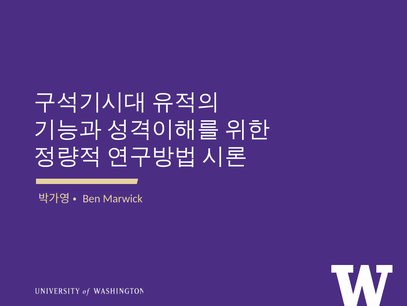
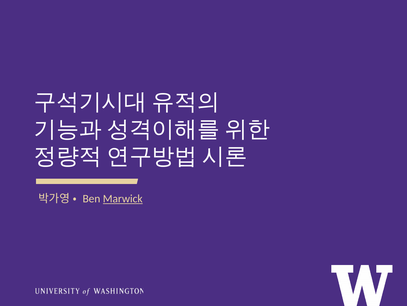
Marwick underline: none -> present
